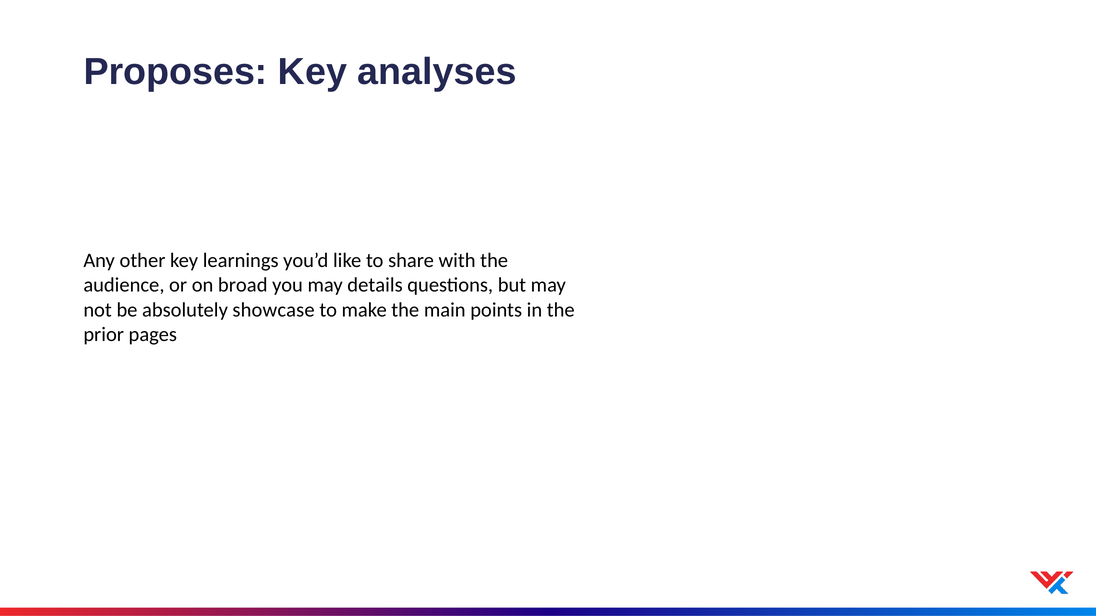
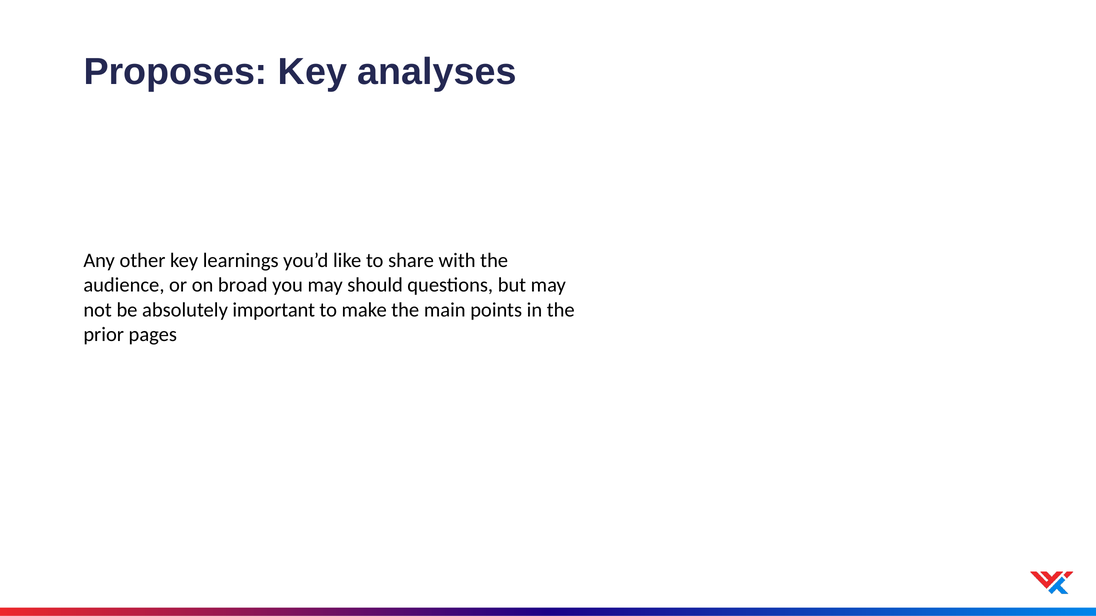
details: details -> should
showcase: showcase -> important
